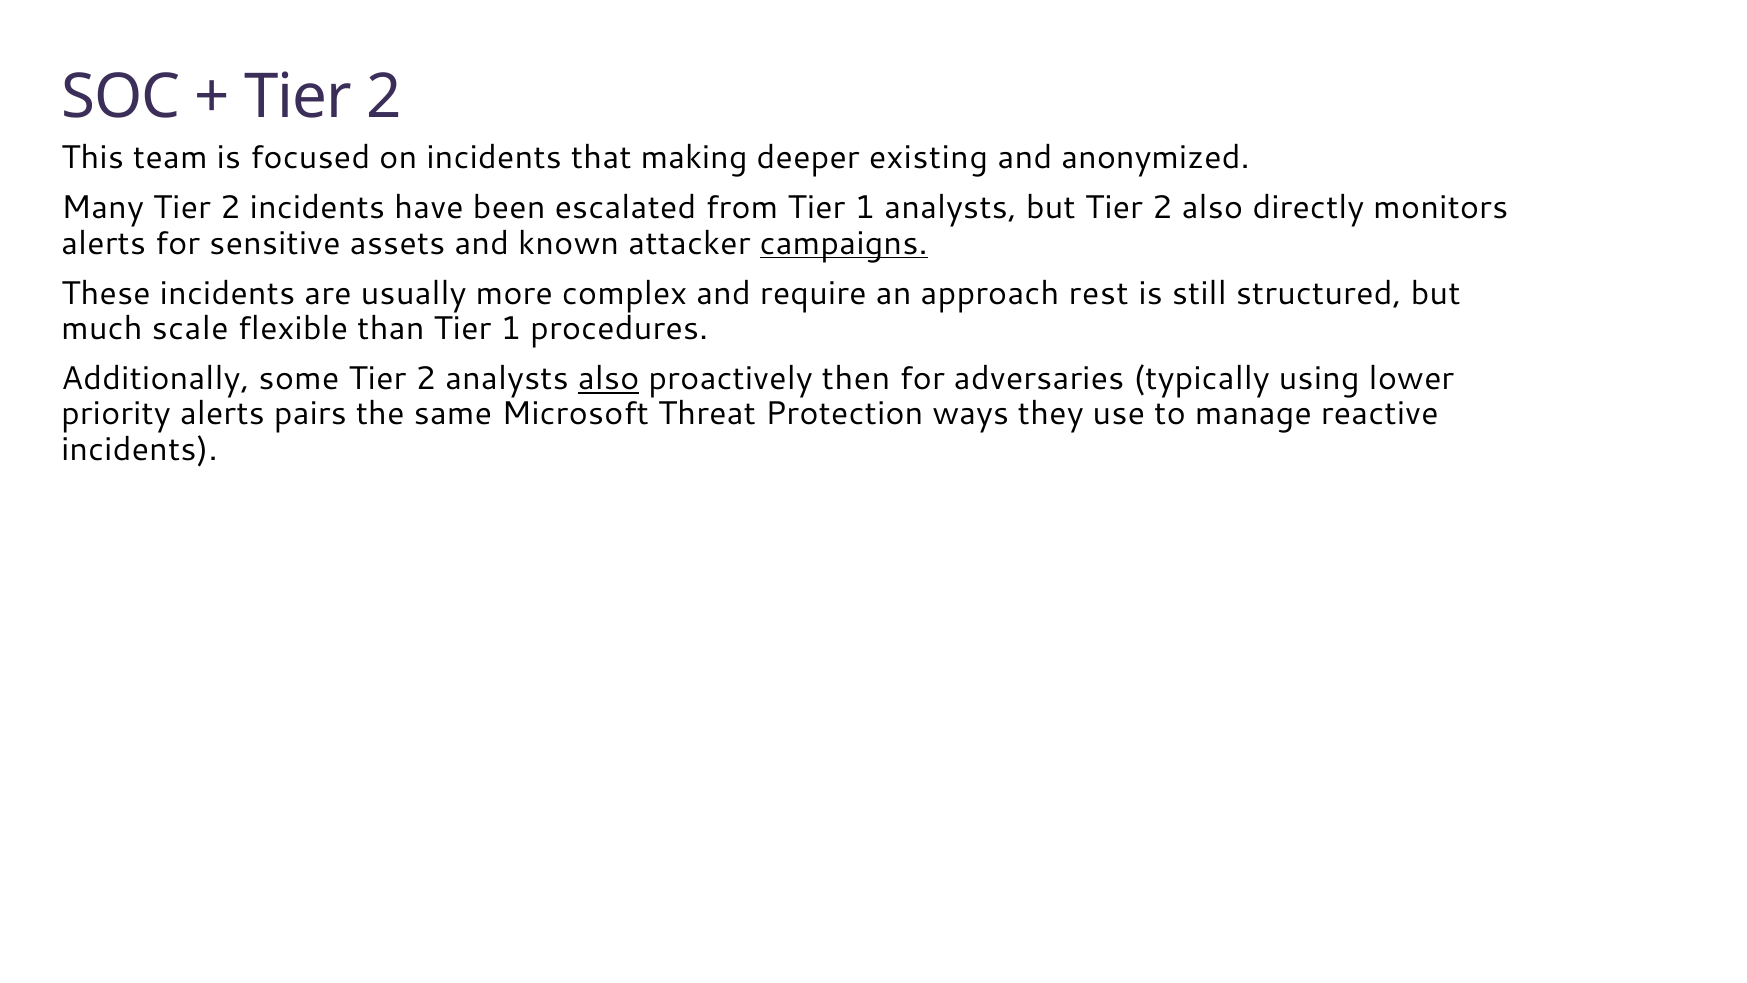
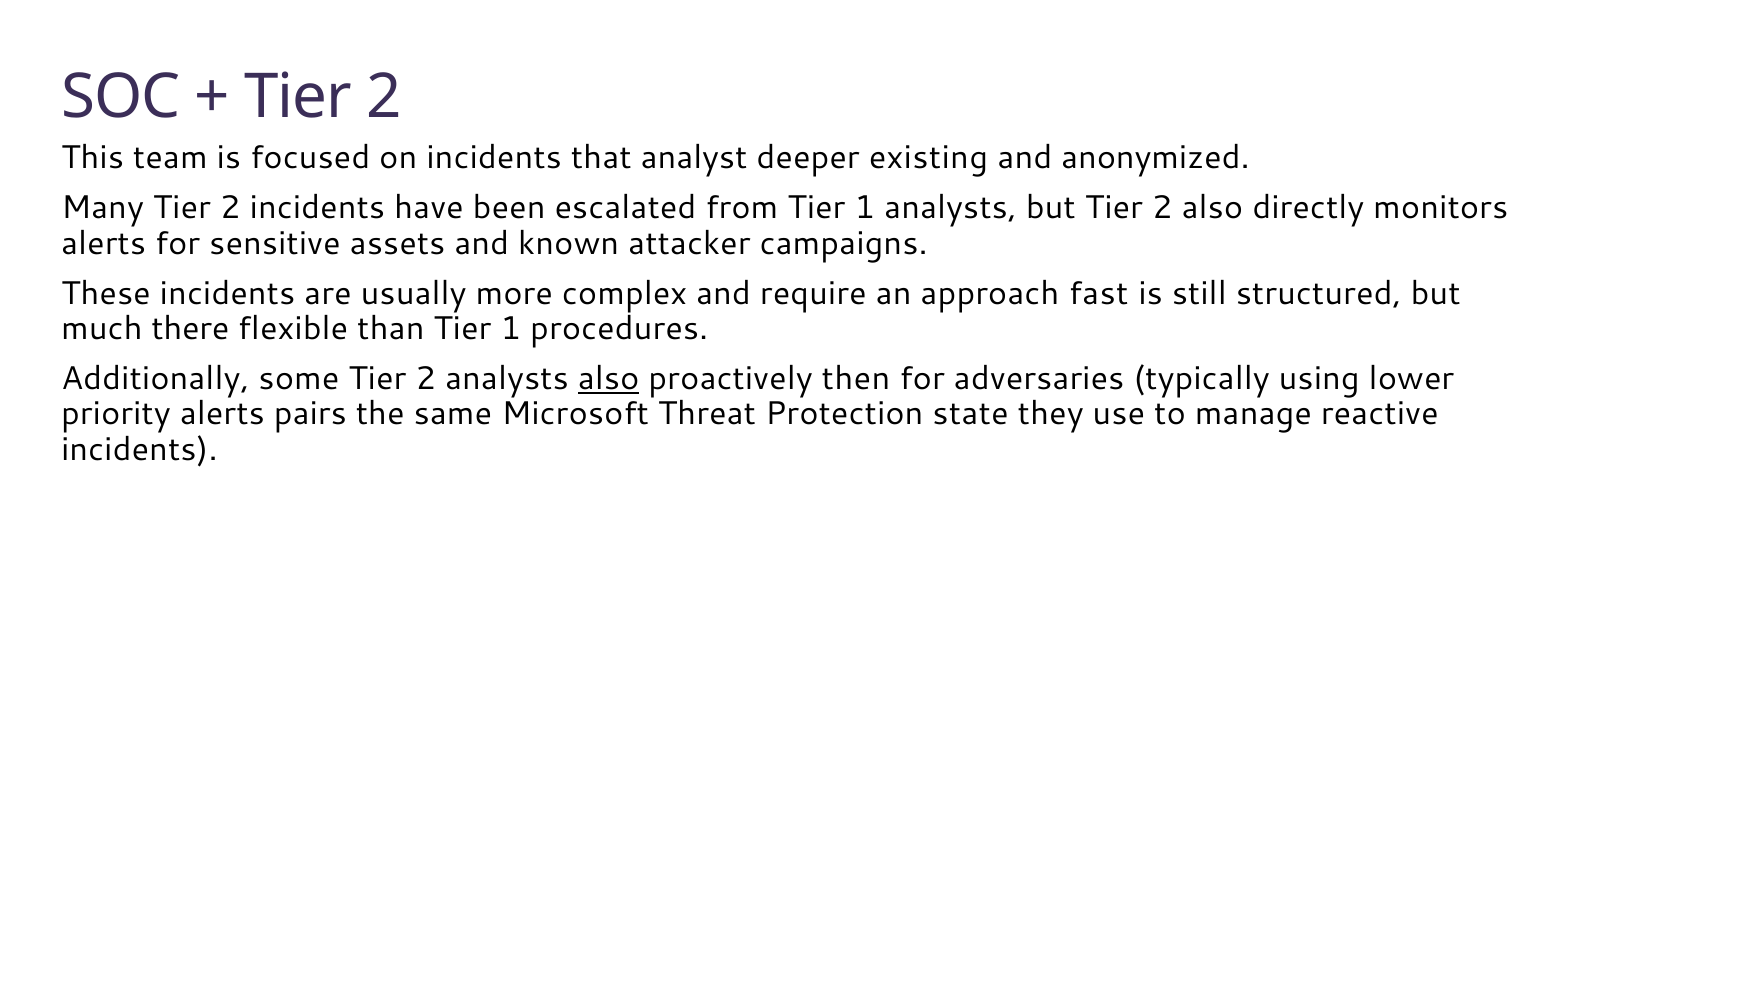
making: making -> analyst
campaigns underline: present -> none
rest: rest -> fast
scale: scale -> there
ways: ways -> state
